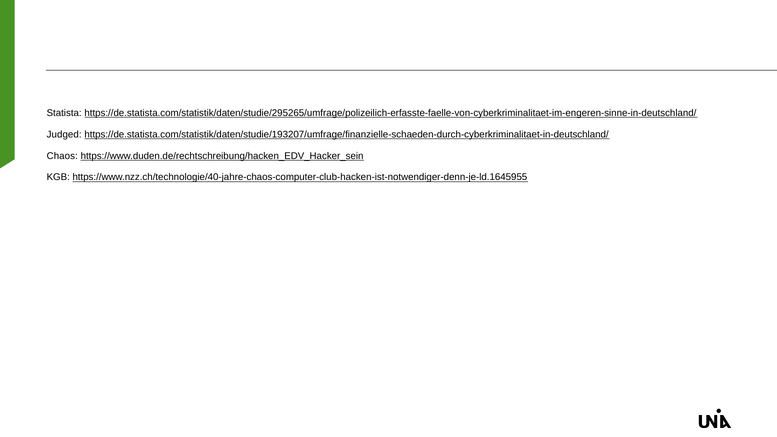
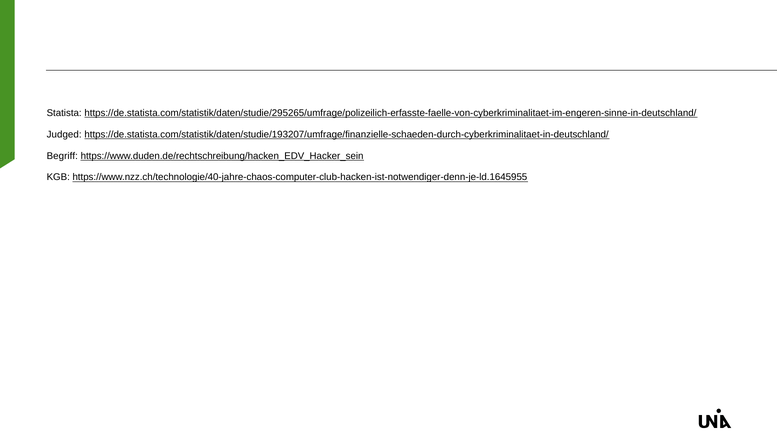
Chaos: Chaos -> Begriff
